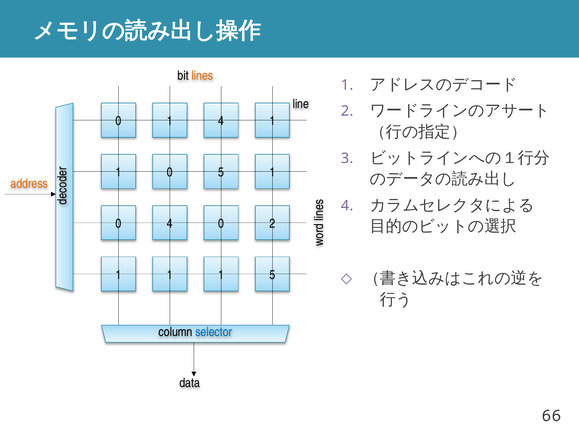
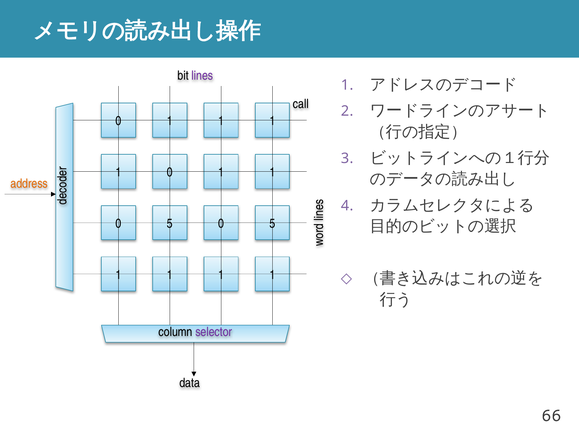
lines colour: orange -> purple
line: line -> call
4 at (221, 121): 4 -> 1
1 0 5: 5 -> 1
4 at (170, 224): 4 -> 5
2 at (272, 224): 2 -> 5
5 at (272, 275): 5 -> 1
selector colour: blue -> purple
